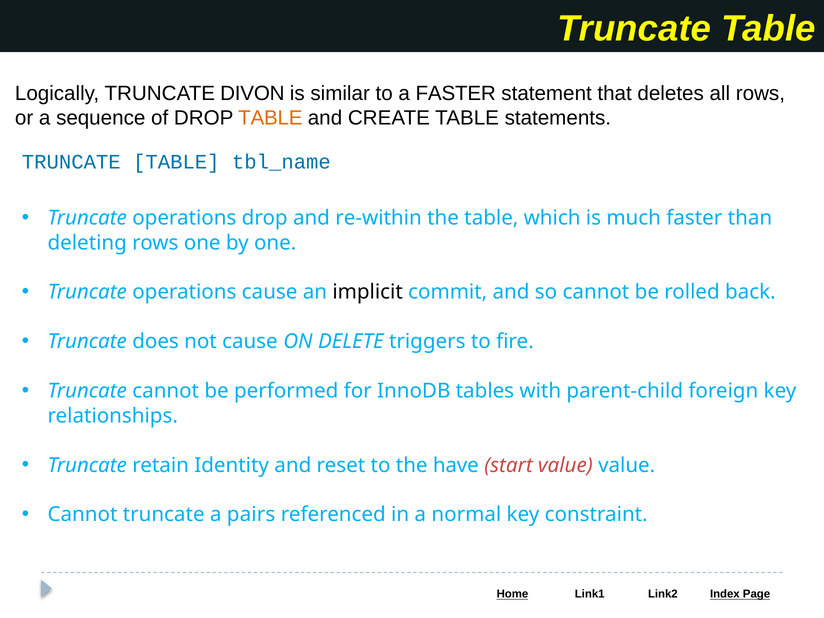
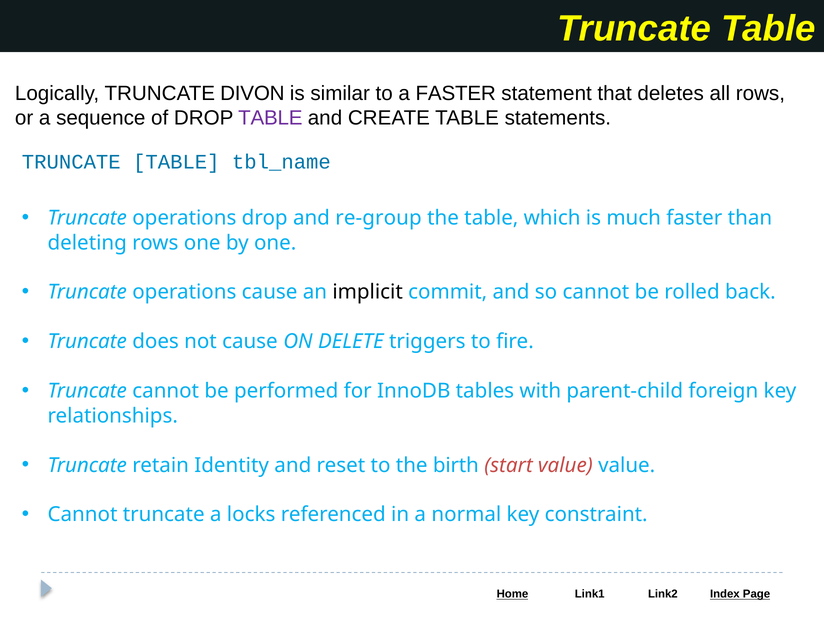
TABLE at (270, 118) colour: orange -> purple
re-within: re-within -> re-group
have: have -> birth
pairs: pairs -> locks
